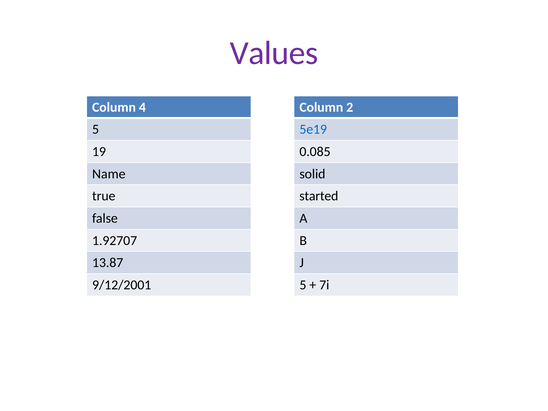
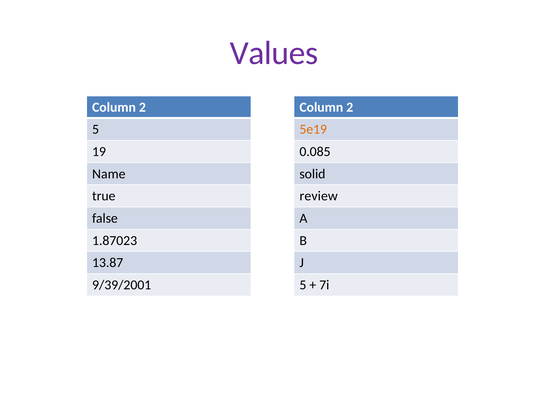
4 at (142, 107): 4 -> 2
5e19 colour: blue -> orange
started: started -> review
1.92707: 1.92707 -> 1.87023
9/12/2001: 9/12/2001 -> 9/39/2001
